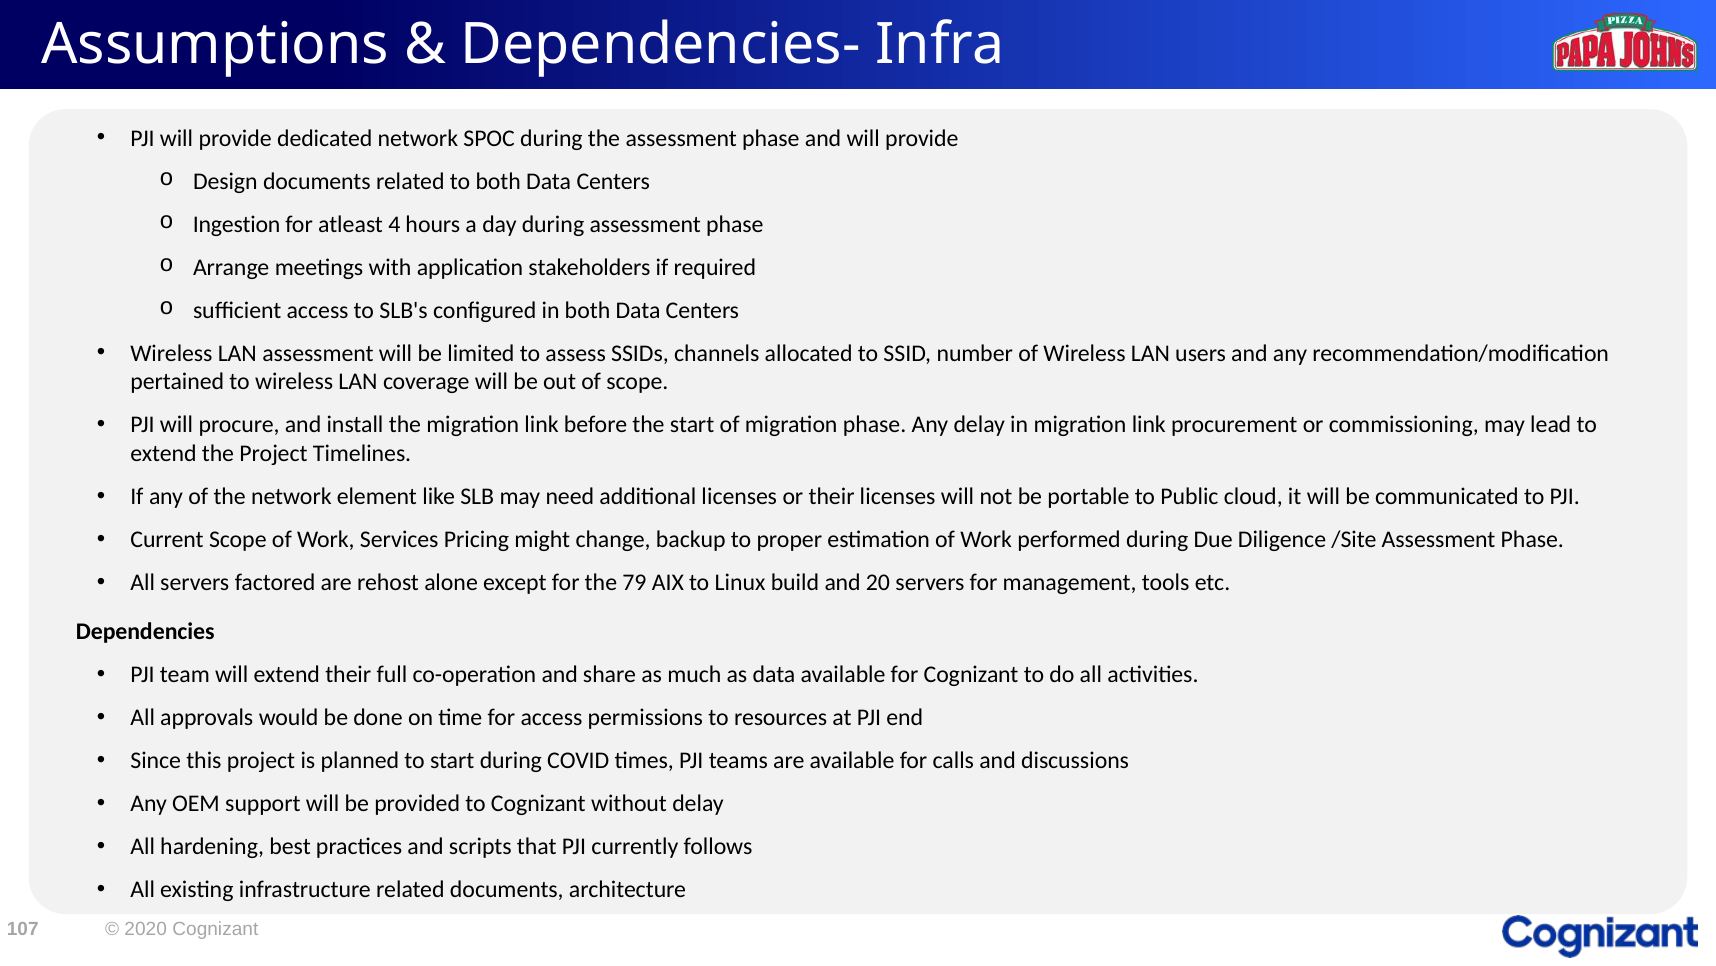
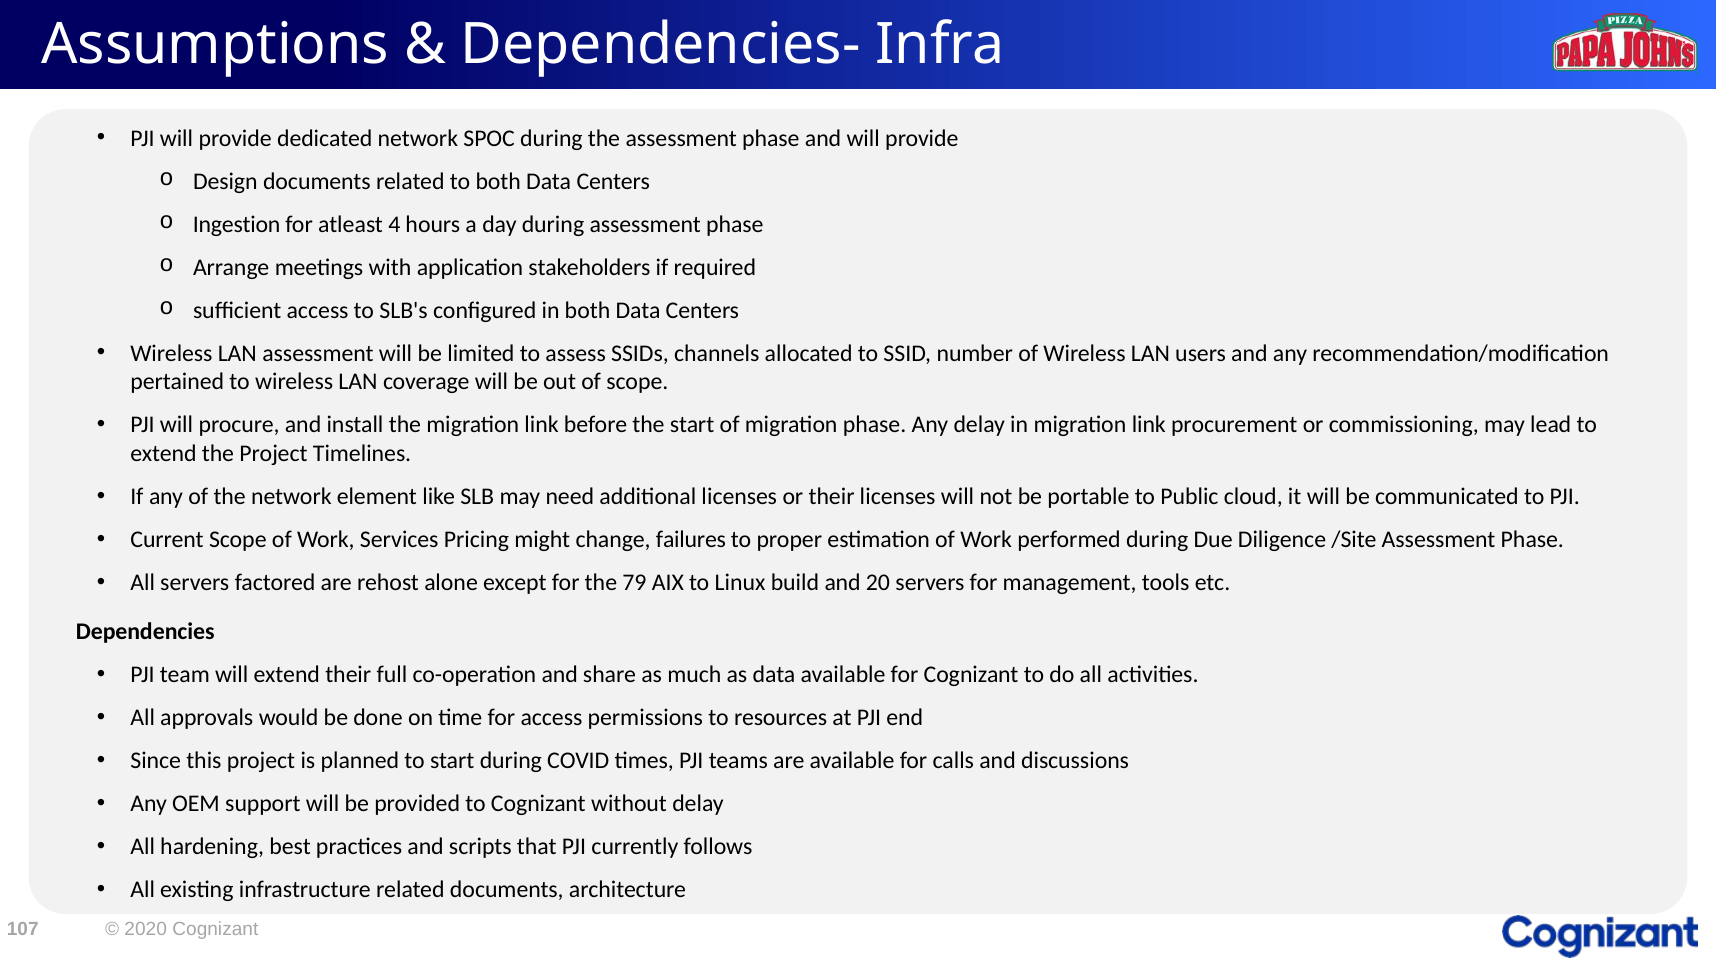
backup: backup -> failures
